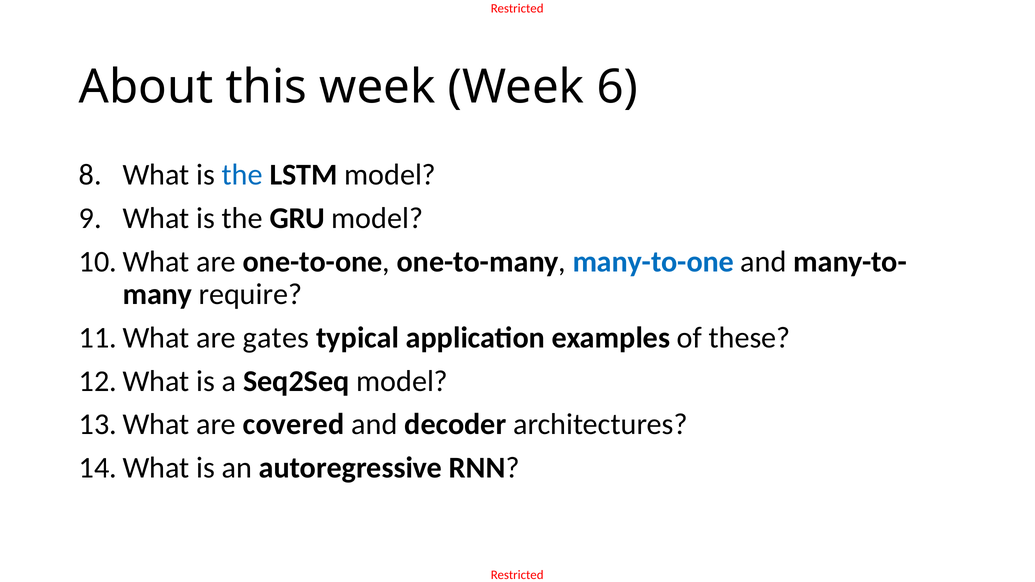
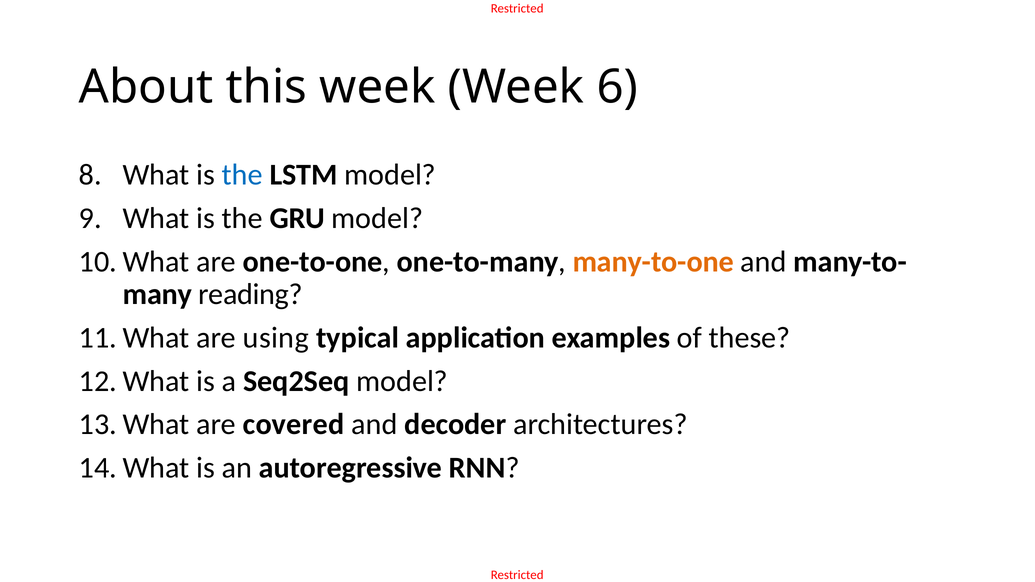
many-to-one colour: blue -> orange
require: require -> reading
gates: gates -> using
